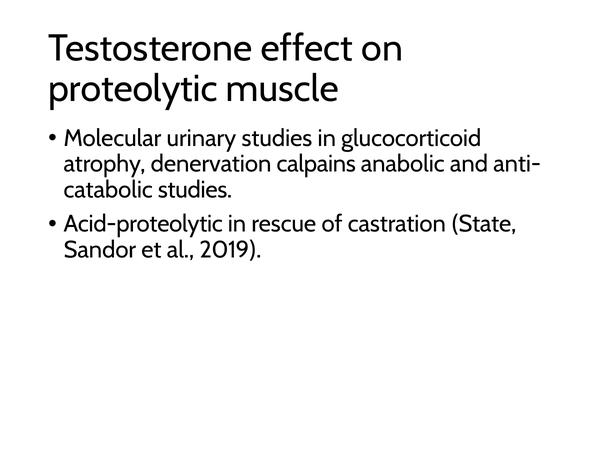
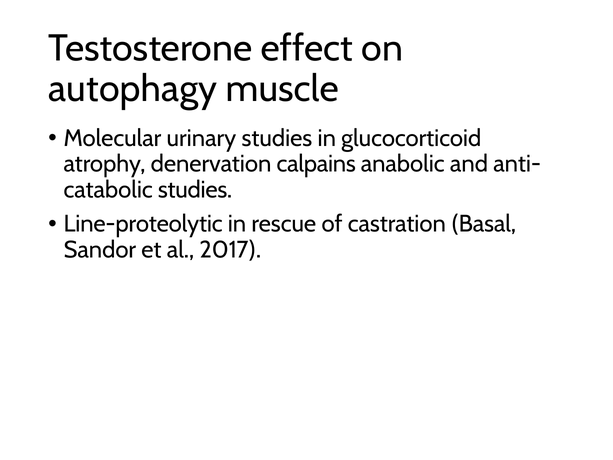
proteolytic: proteolytic -> autophagy
Acid-proteolytic: Acid-proteolytic -> Line-proteolytic
State: State -> Basal
2019: 2019 -> 2017
